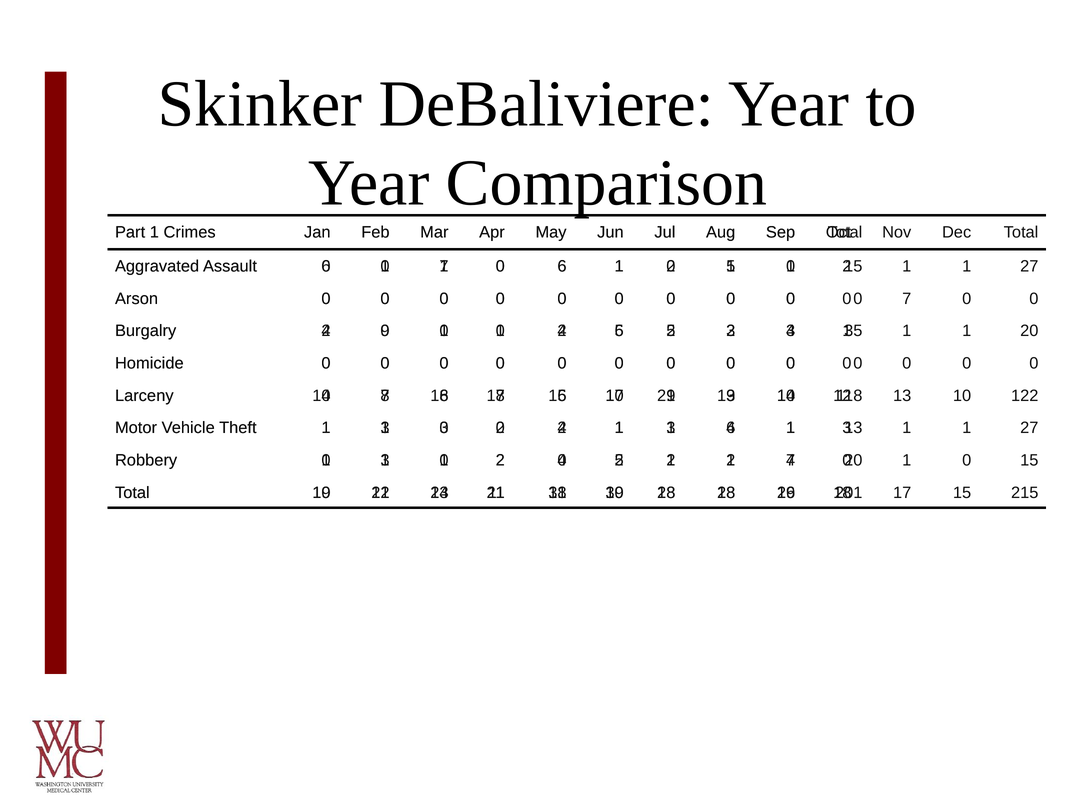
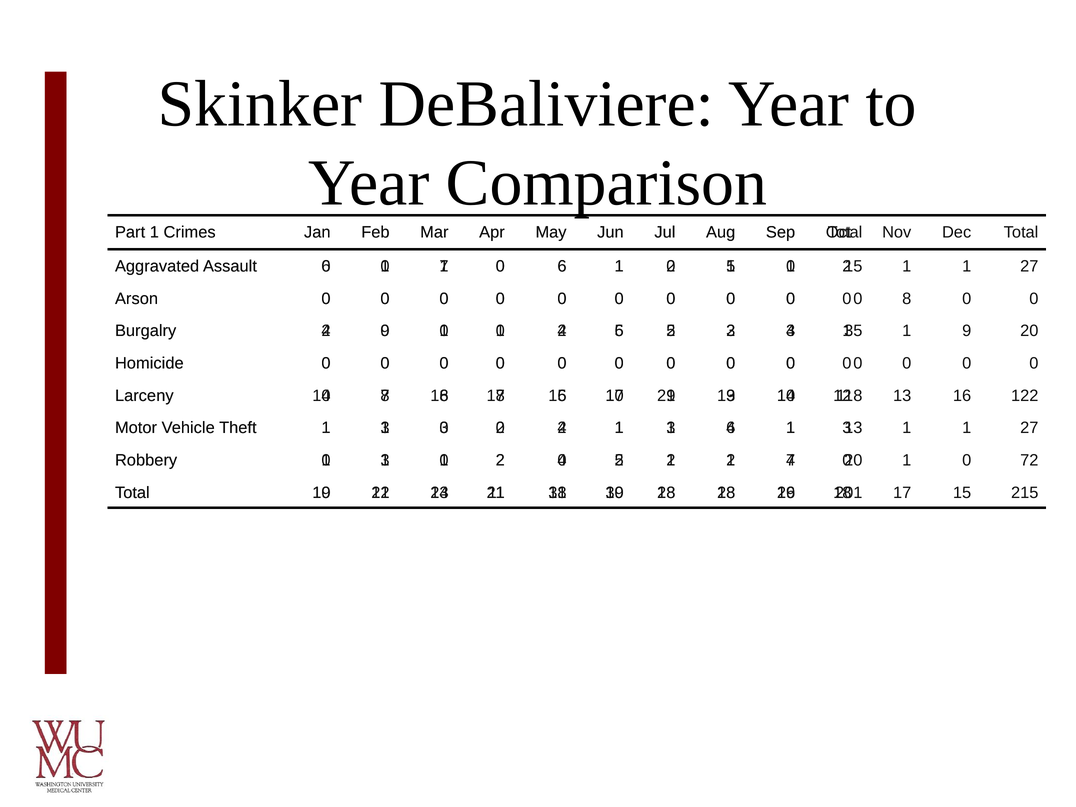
7 at (907, 299): 7 -> 8
1 at (967, 331): 1 -> 9
13 10: 10 -> 16
15 at (1029, 460): 15 -> 72
